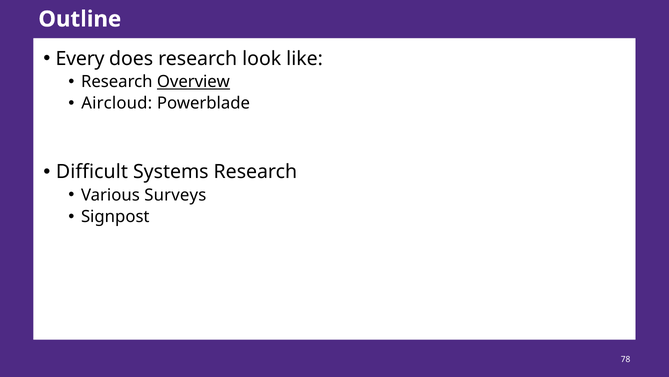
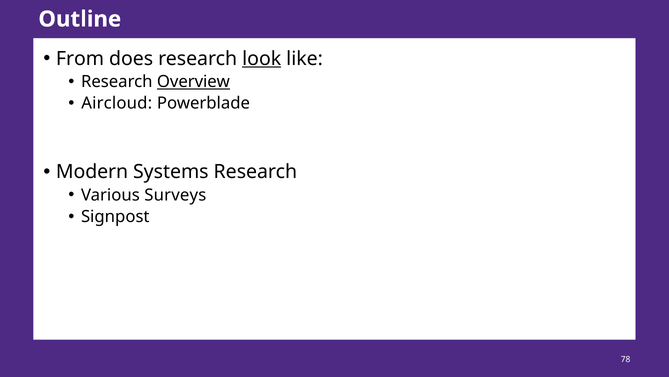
Every: Every -> From
look underline: none -> present
Difficult: Difficult -> Modern
